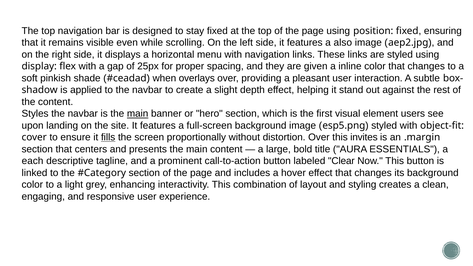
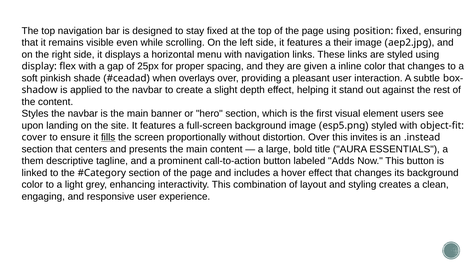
also: also -> their
main at (138, 114) underline: present -> none
.margin: .margin -> .instead
each: each -> them
Clear: Clear -> Adds
